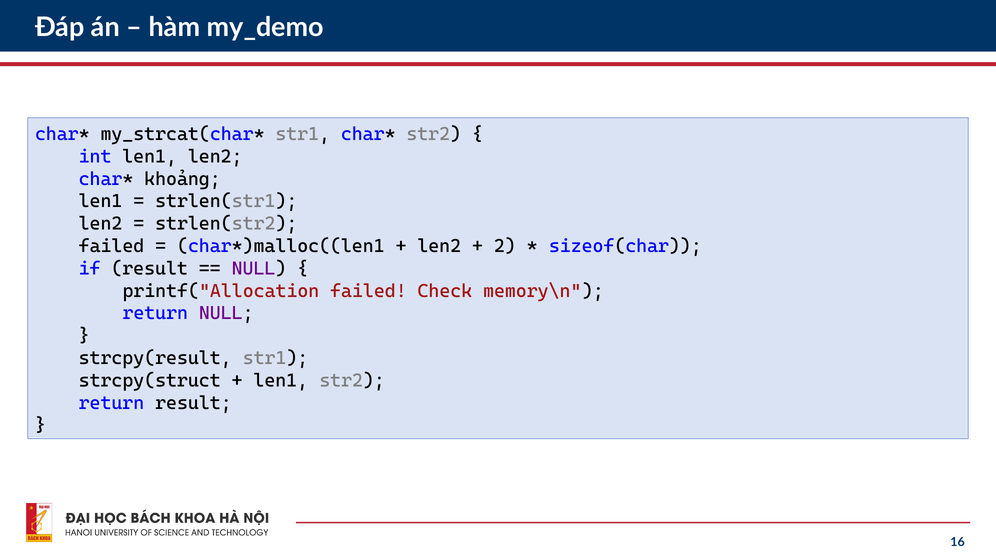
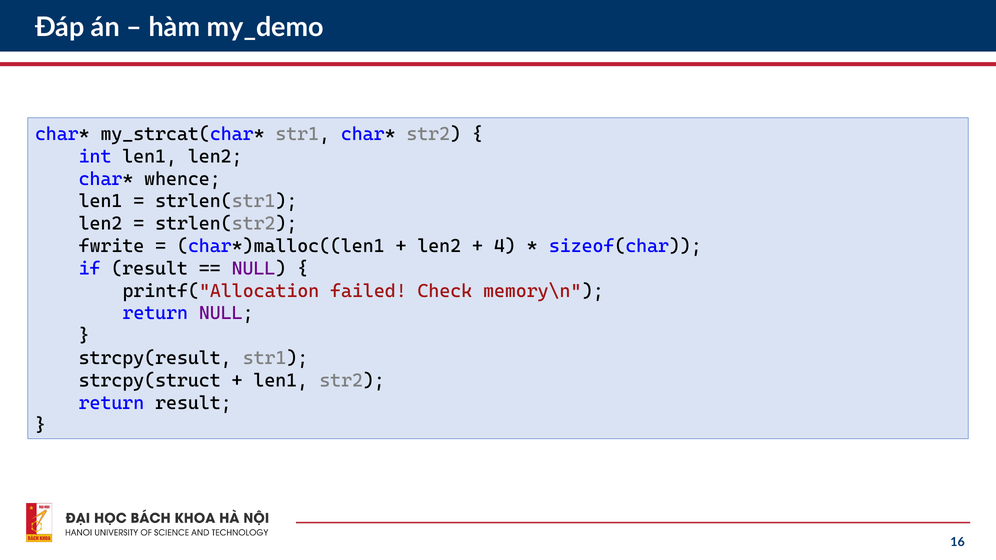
khoảng: khoảng -> whence
failed at (111, 246): failed -> fwrite
2: 2 -> 4
